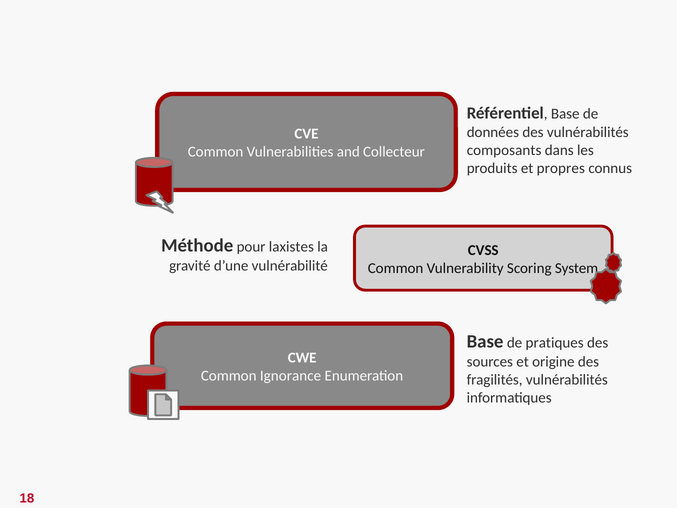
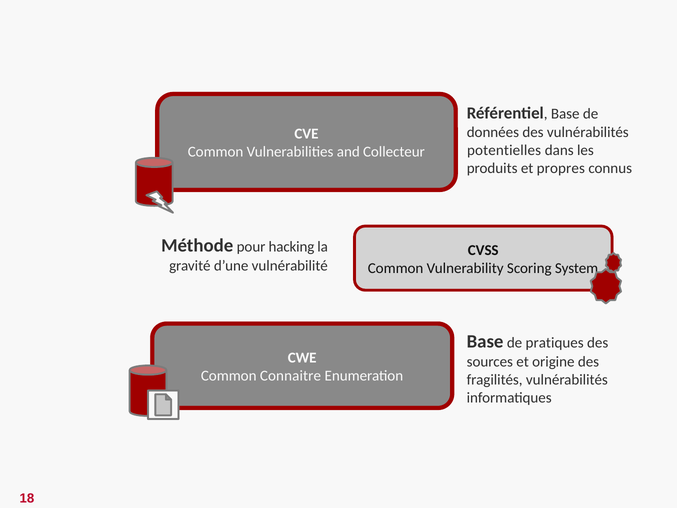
composants: composants -> potentielles
laxistes: laxistes -> hacking
Ignorance: Ignorance -> Connaitre
